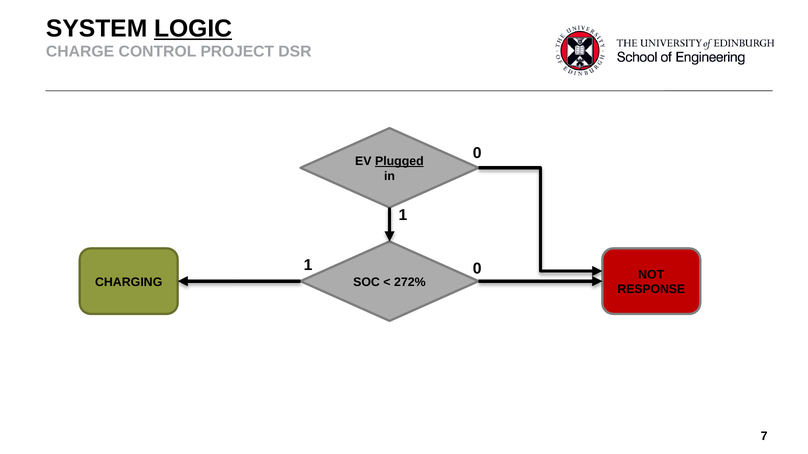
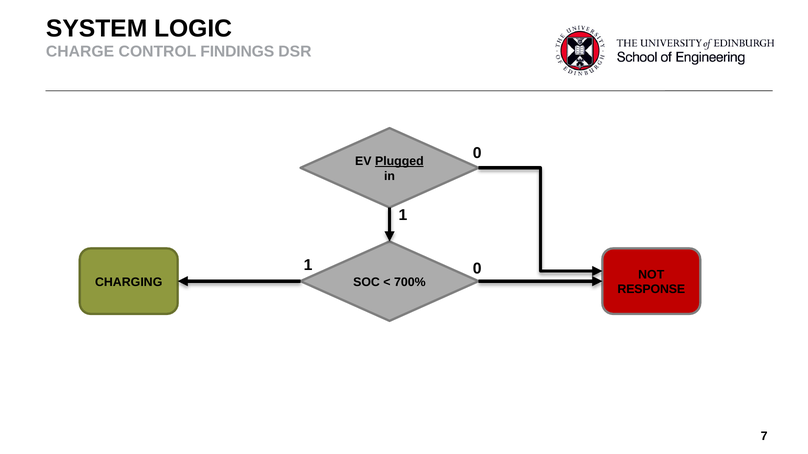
LOGIC underline: present -> none
PROJECT: PROJECT -> FINDINGS
272%: 272% -> 700%
